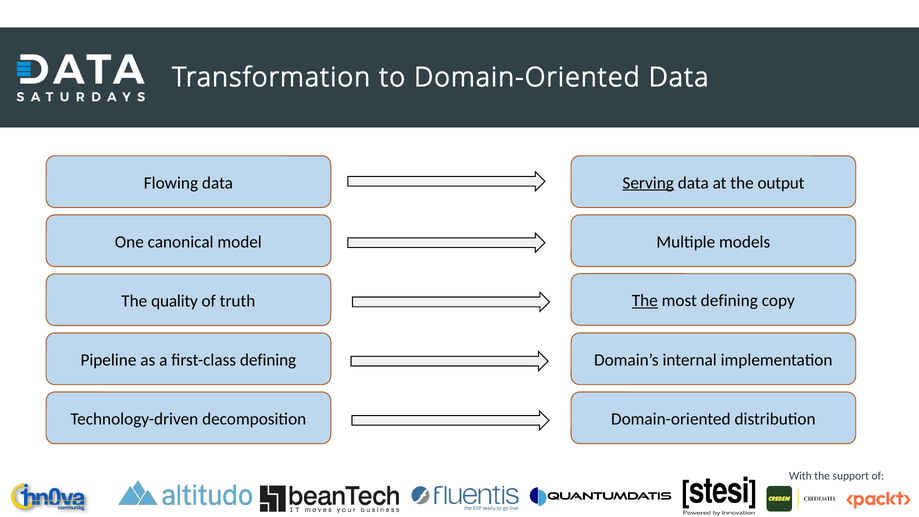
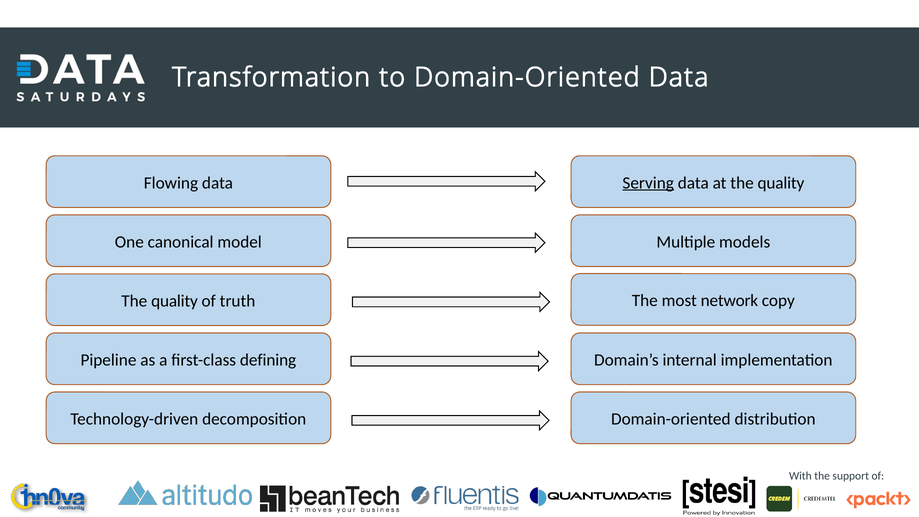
at the output: output -> quality
The at (645, 301) underline: present -> none
most defining: defining -> network
